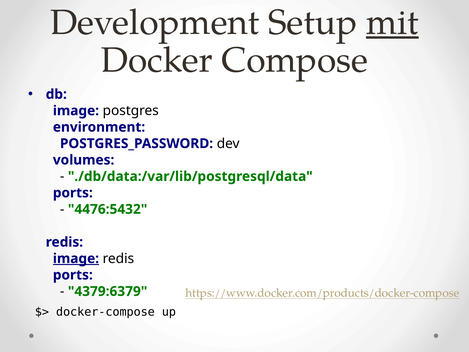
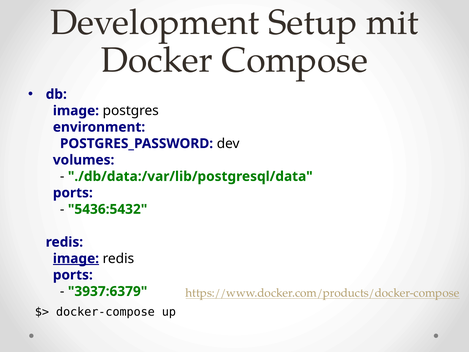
mit underline: present -> none
4476:5432: 4476:5432 -> 5436:5432
4379:6379: 4379:6379 -> 3937:6379
